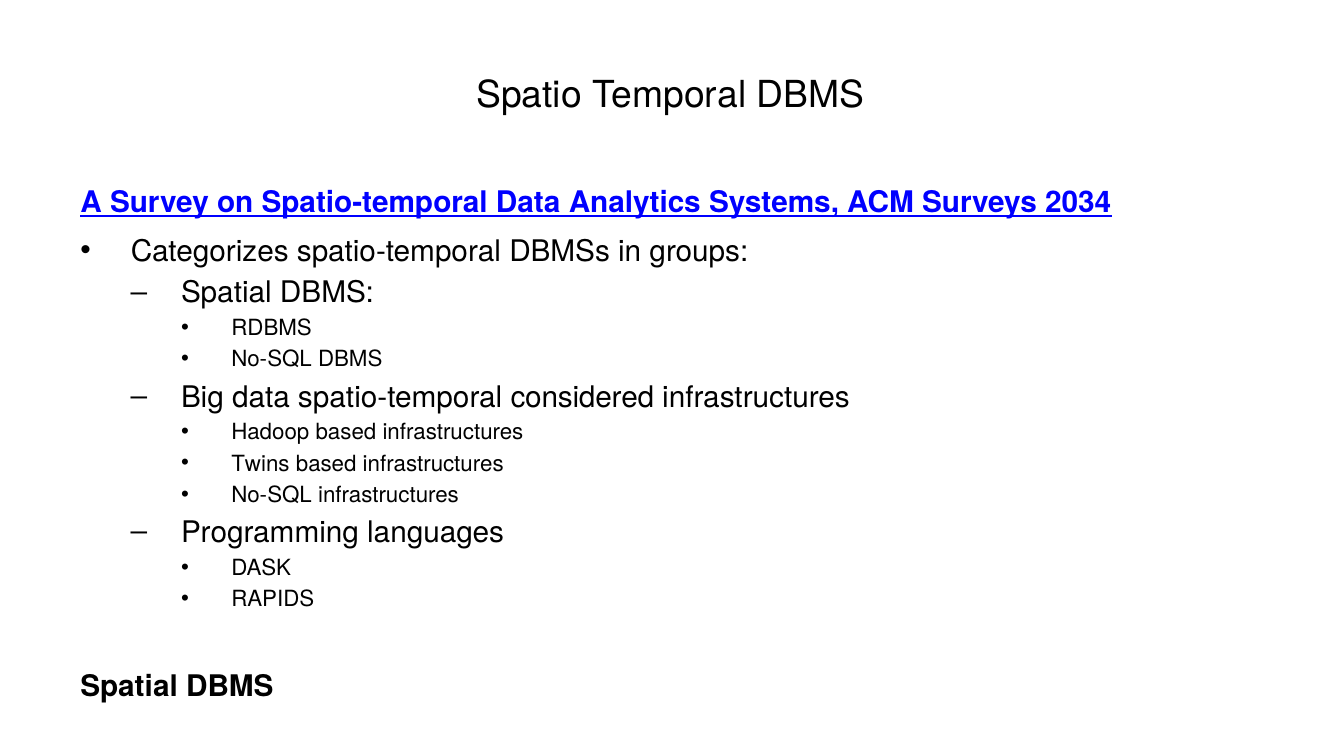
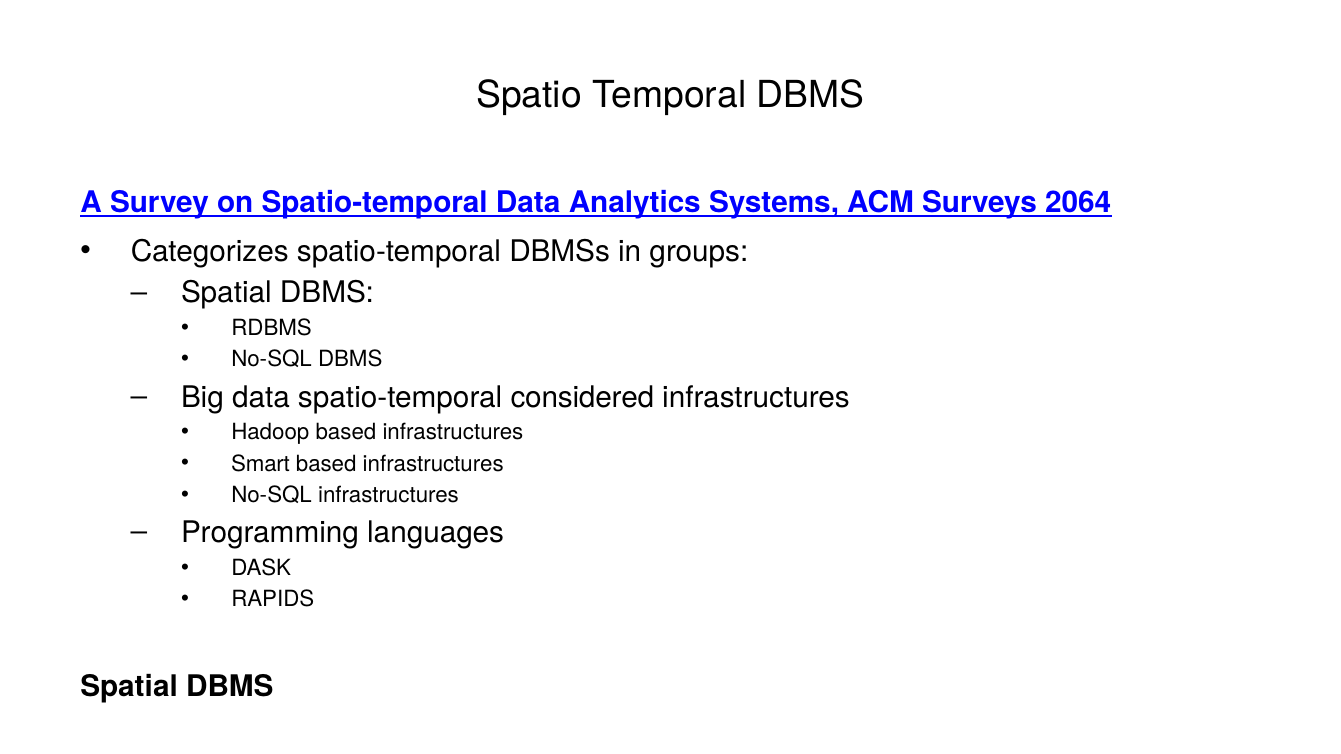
2034: 2034 -> 2064
Twins: Twins -> Smart
